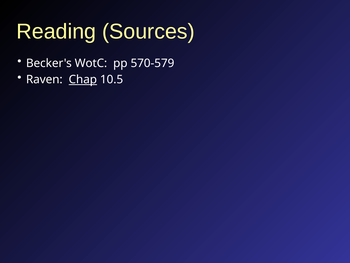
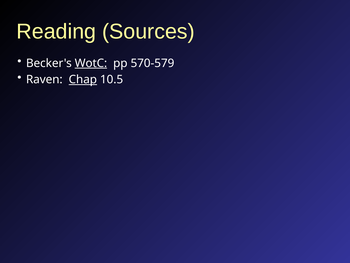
WotC underline: none -> present
